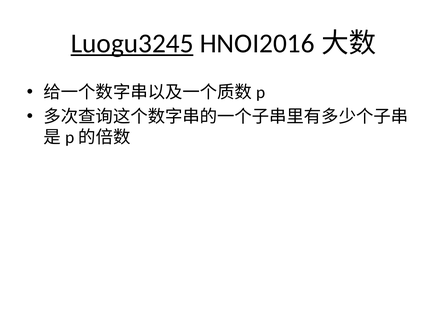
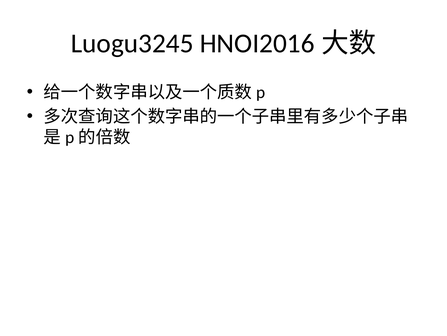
Luogu3245 underline: present -> none
